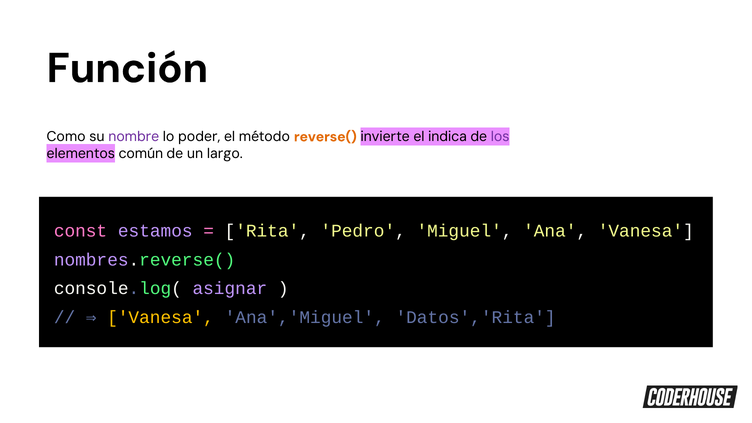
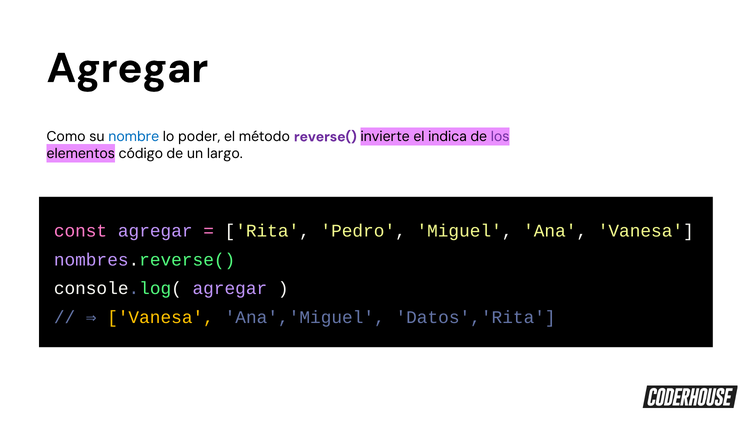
Función at (127, 68): Función -> Agregar
nombre colour: purple -> blue
reverse( colour: orange -> purple
común: común -> código
const estamos: estamos -> agregar
console.log( asignar: asignar -> agregar
